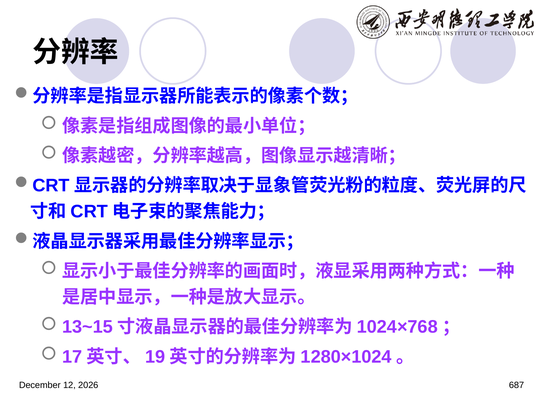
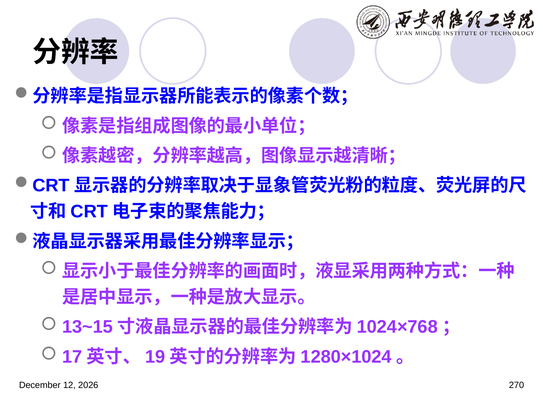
687: 687 -> 270
